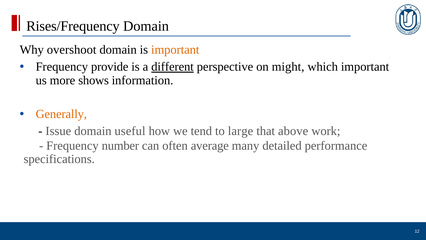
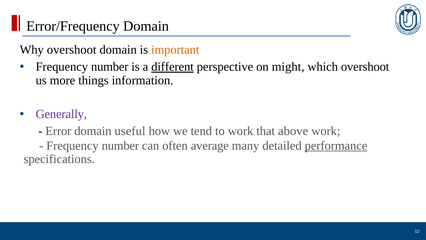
Rises/Frequency: Rises/Frequency -> Error/Frequency
provide at (110, 67): provide -> number
which important: important -> overshoot
shows: shows -> things
Generally colour: orange -> purple
Issue: Issue -> Error
to large: large -> work
performance underline: none -> present
